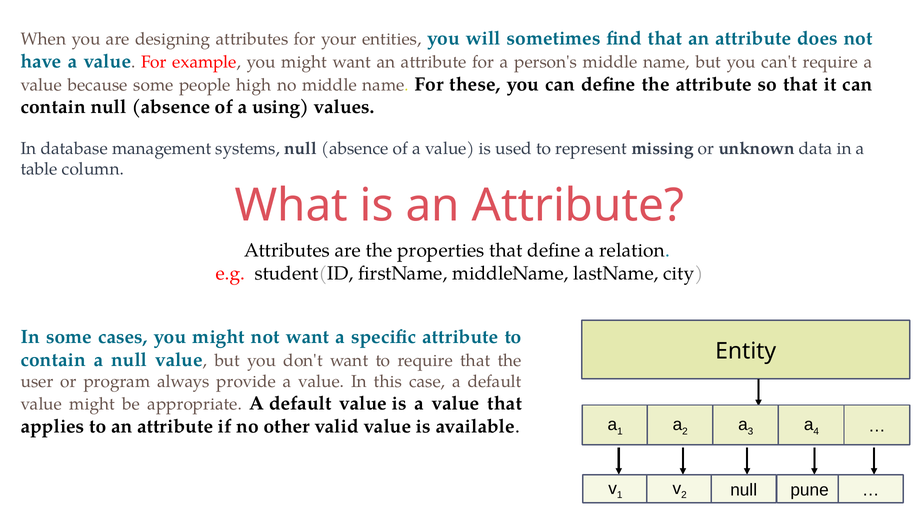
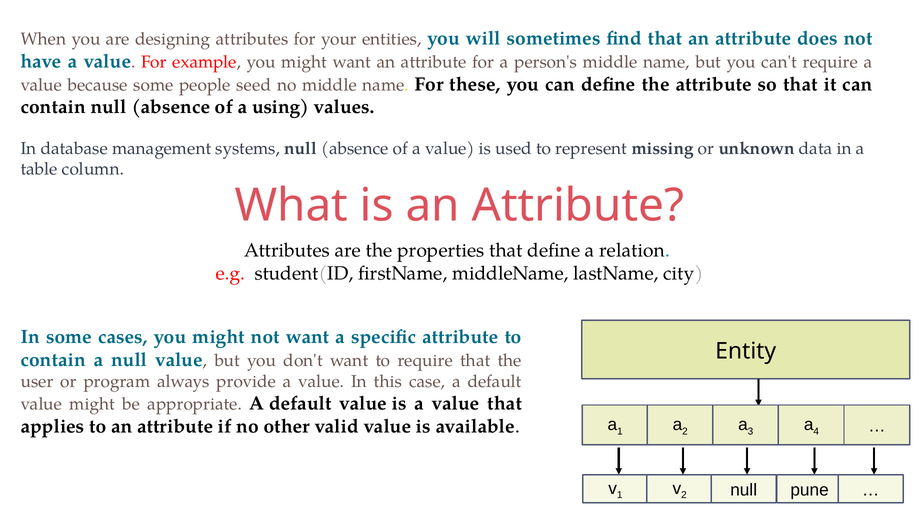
high: high -> seed
